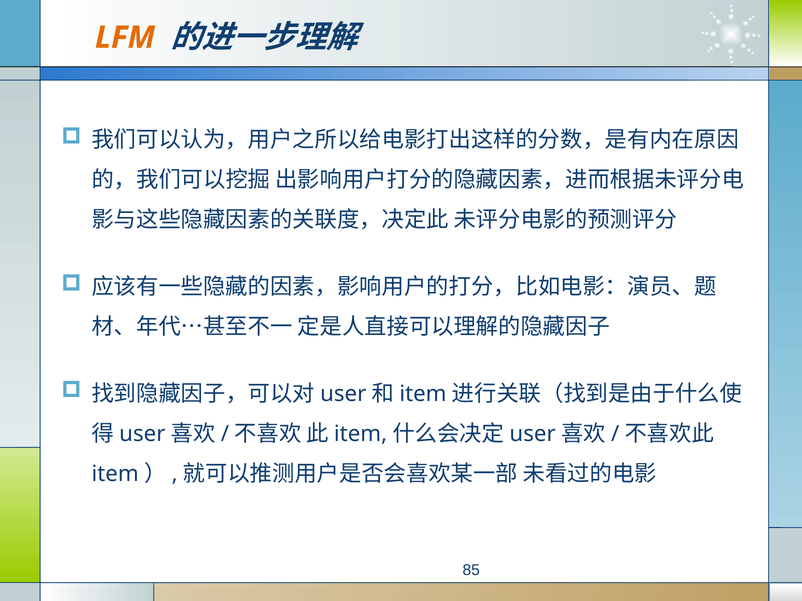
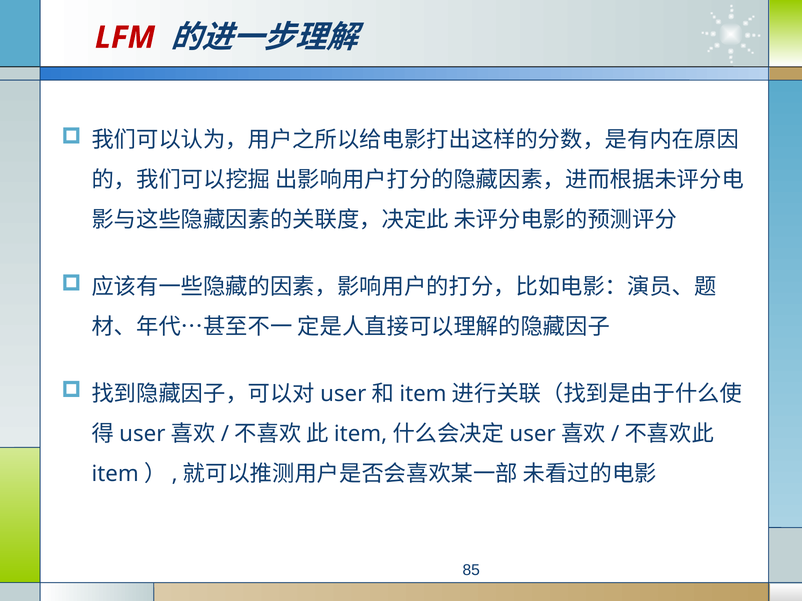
LFM colour: orange -> red
